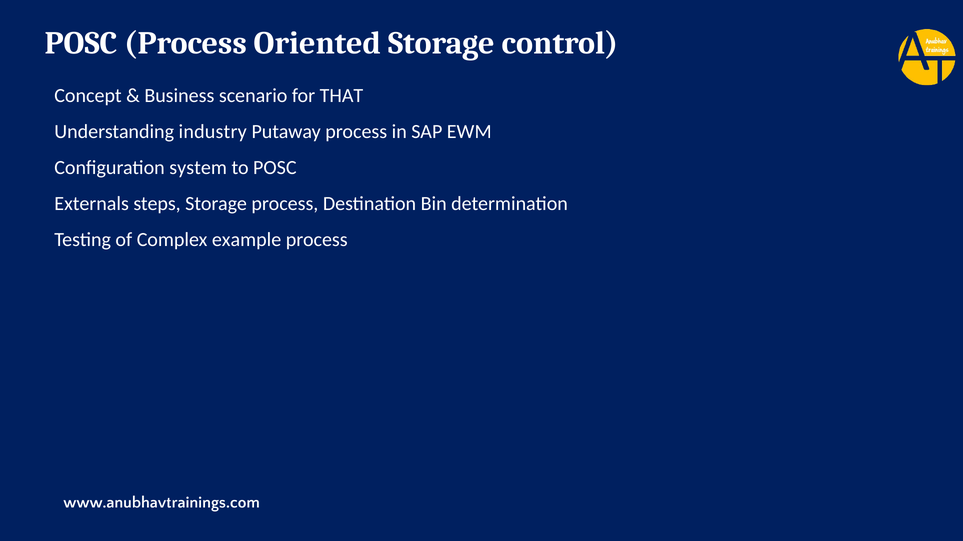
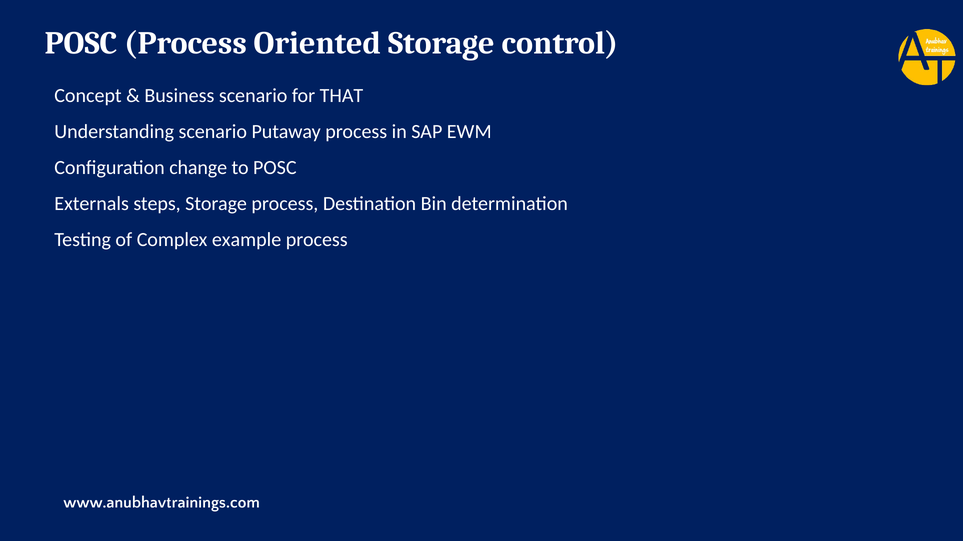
Understanding industry: industry -> scenario
system: system -> change
